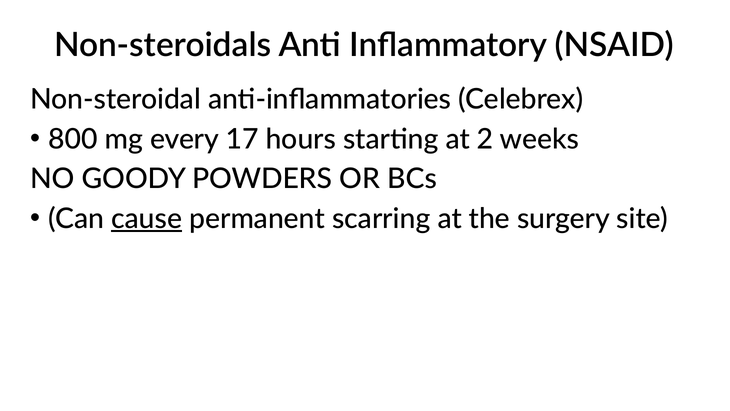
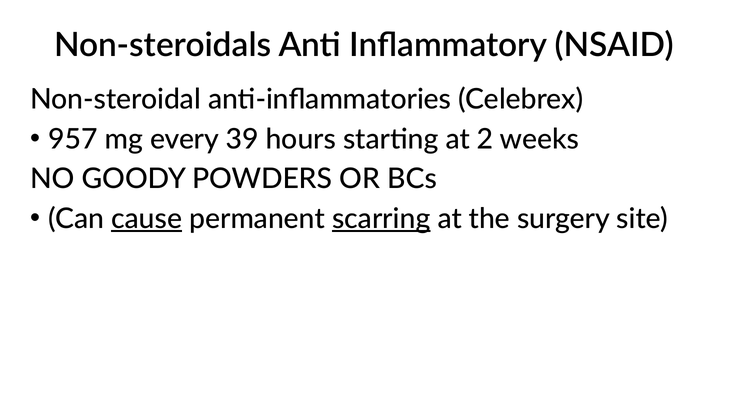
800: 800 -> 957
17: 17 -> 39
scarring underline: none -> present
